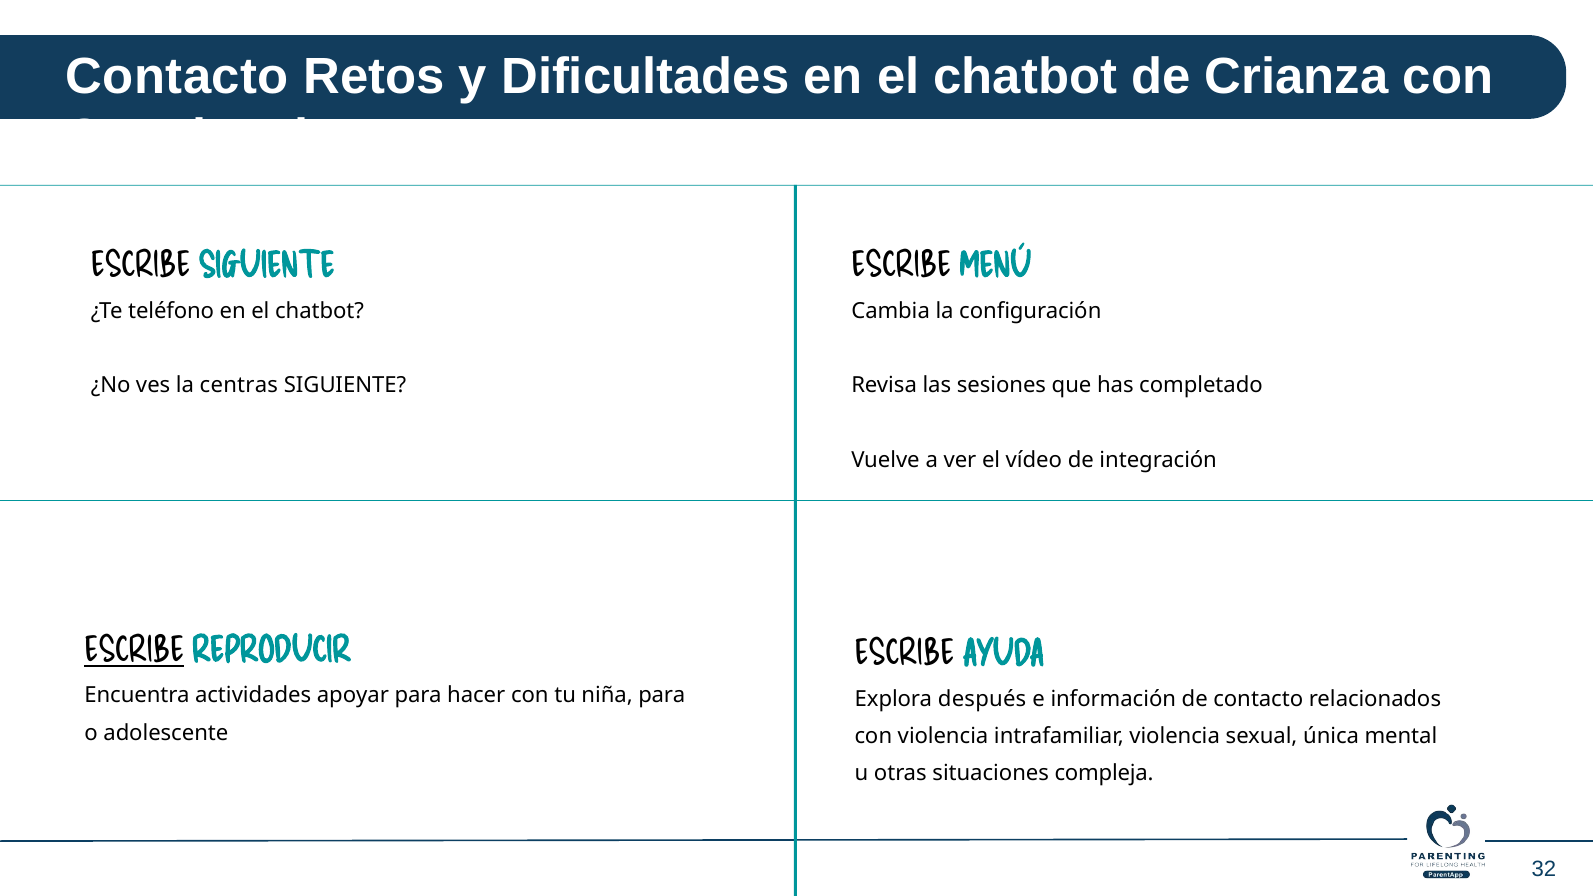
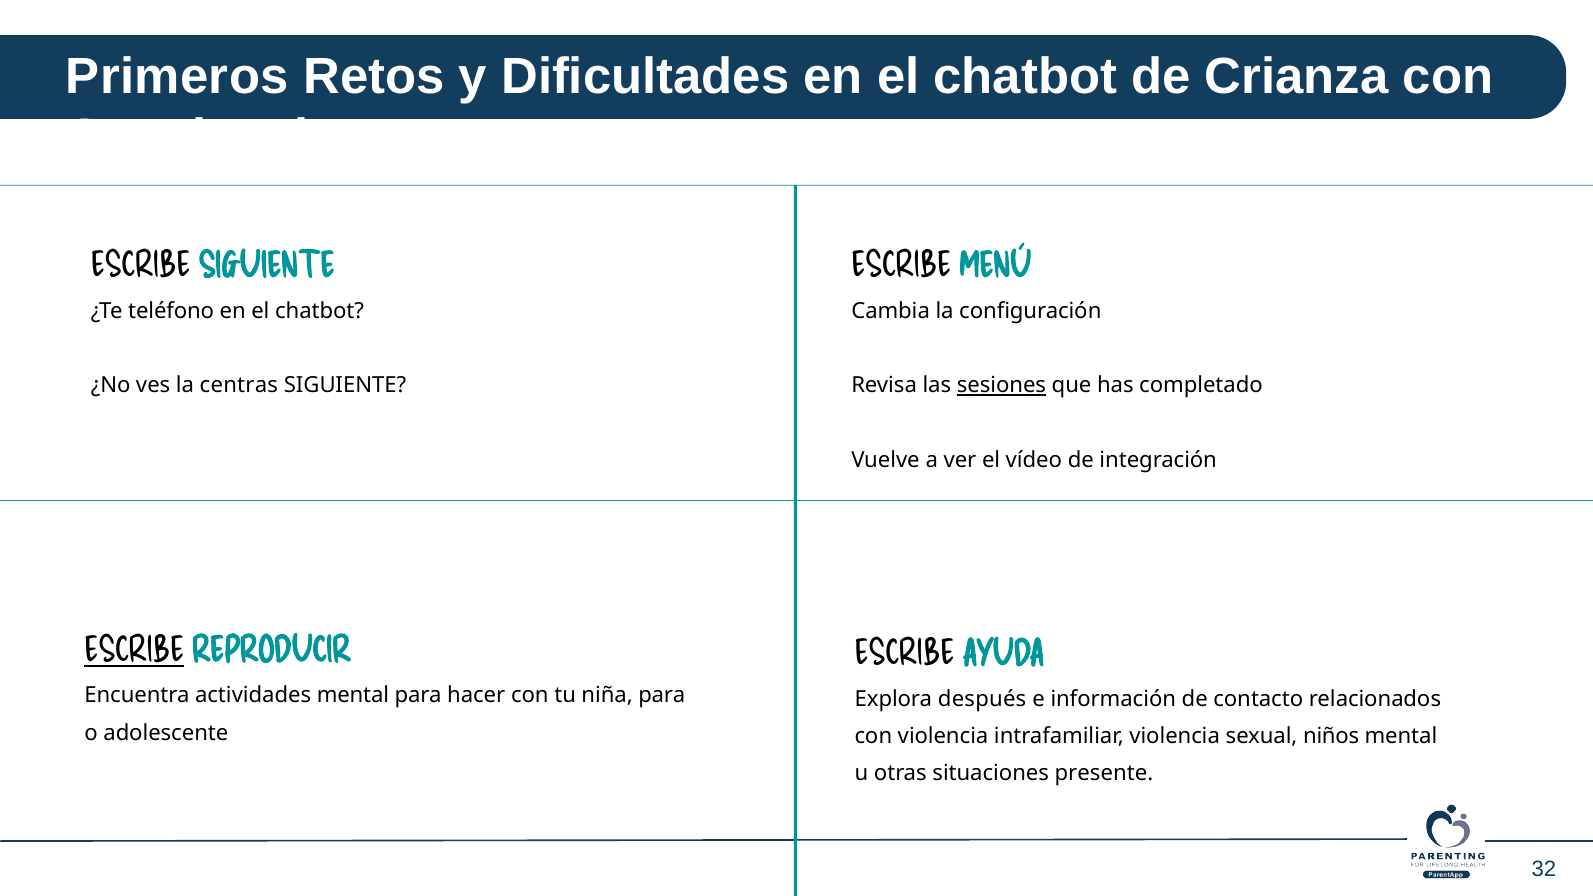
Contacto at (177, 76): Contacto -> Primeros
sesiones underline: none -> present
actividades apoyar: apoyar -> mental
única: única -> niños
compleja: compleja -> presente
